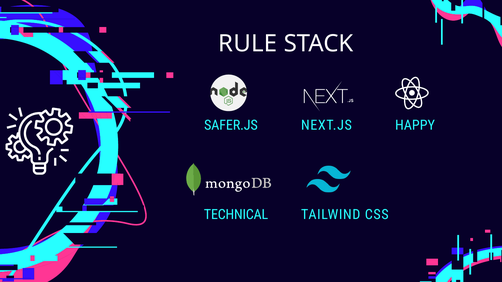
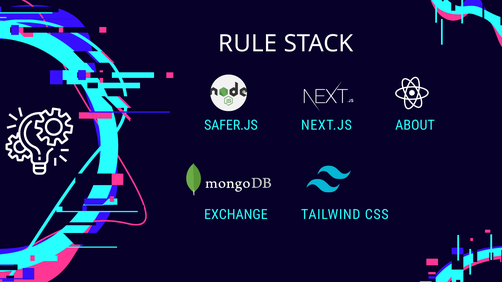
HAPPY: HAPPY -> ABOUT
TECHNICAL: TECHNICAL -> EXCHANGE
